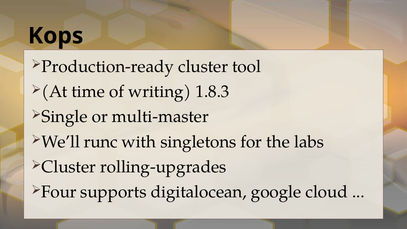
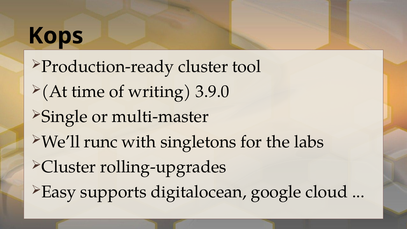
1.8.3: 1.8.3 -> 3.9.0
Four: Four -> Easy
